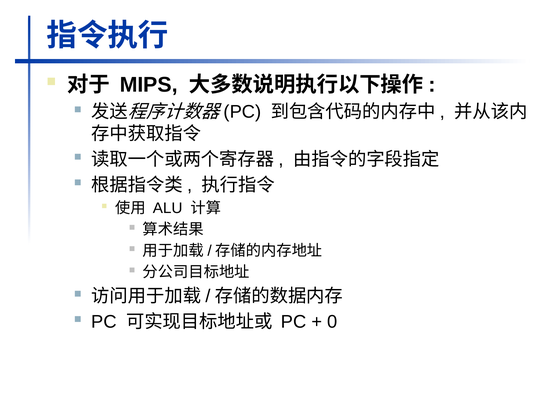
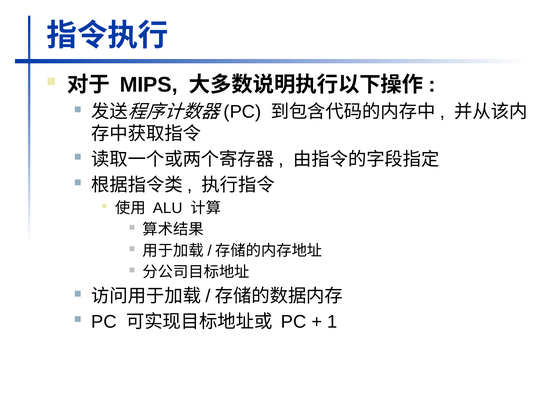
0: 0 -> 1
